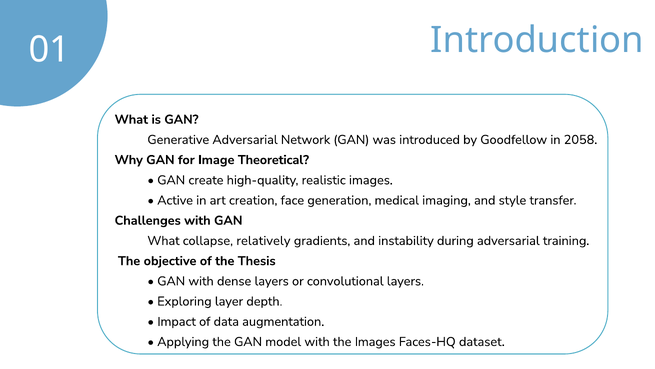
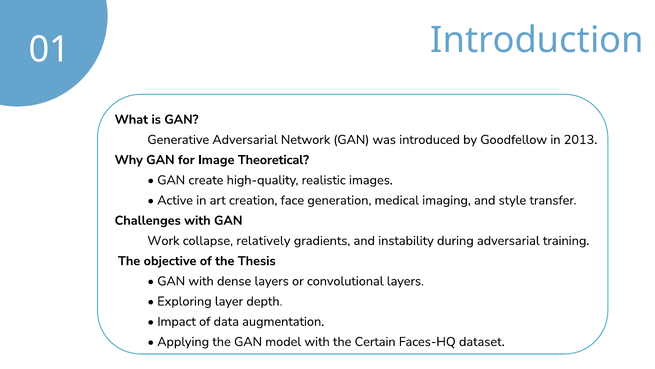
2058: 2058 -> 2013
What at (163, 240): What -> Work
the Images: Images -> Certain
